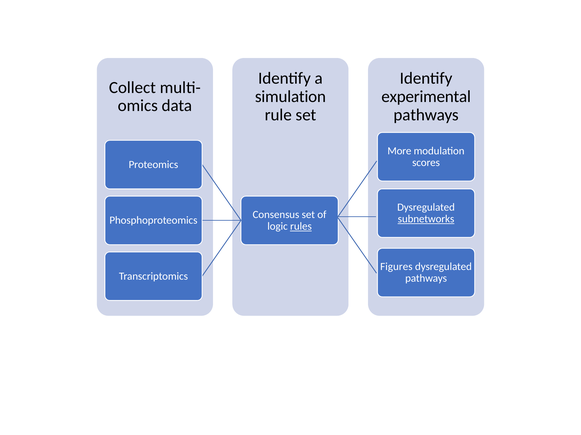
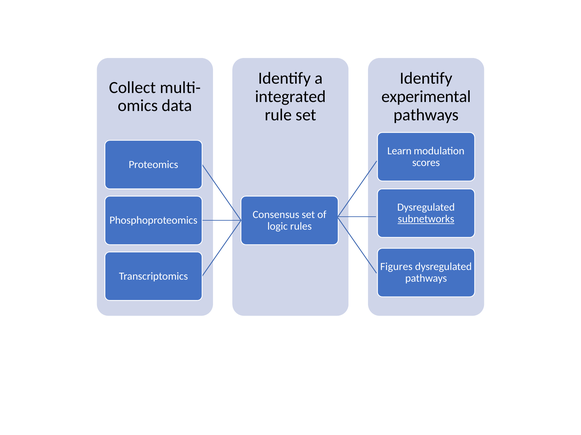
simulation: simulation -> integrated
More: More -> Learn
rules underline: present -> none
